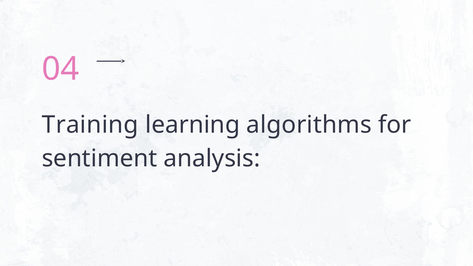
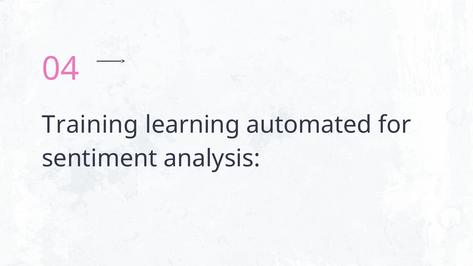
algorithms: algorithms -> automated
